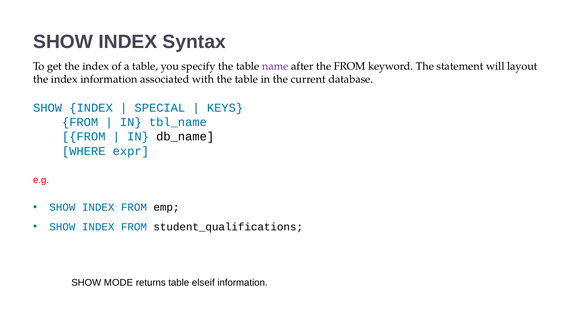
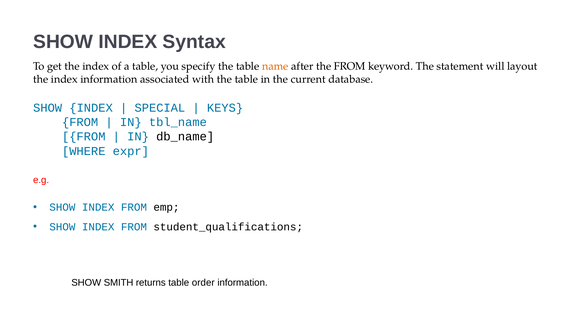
name colour: purple -> orange
MODE: MODE -> SMITH
elseif: elseif -> order
